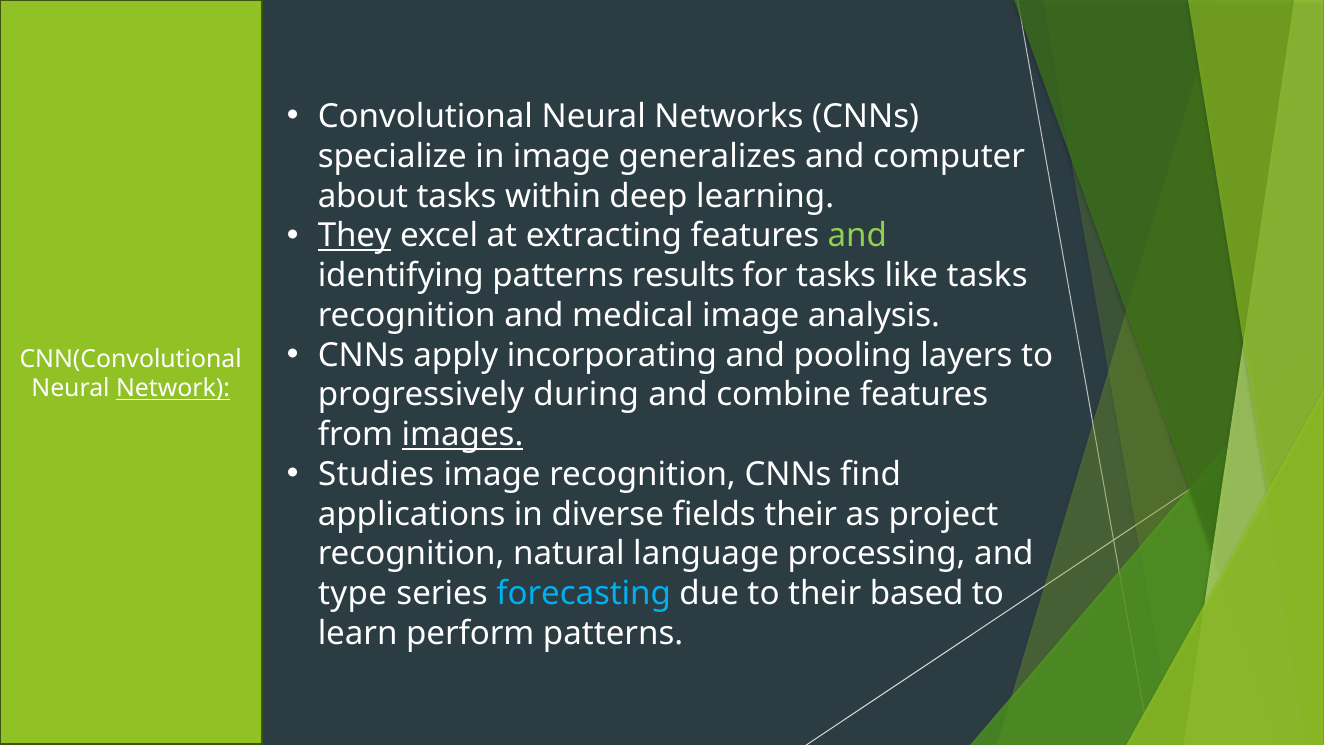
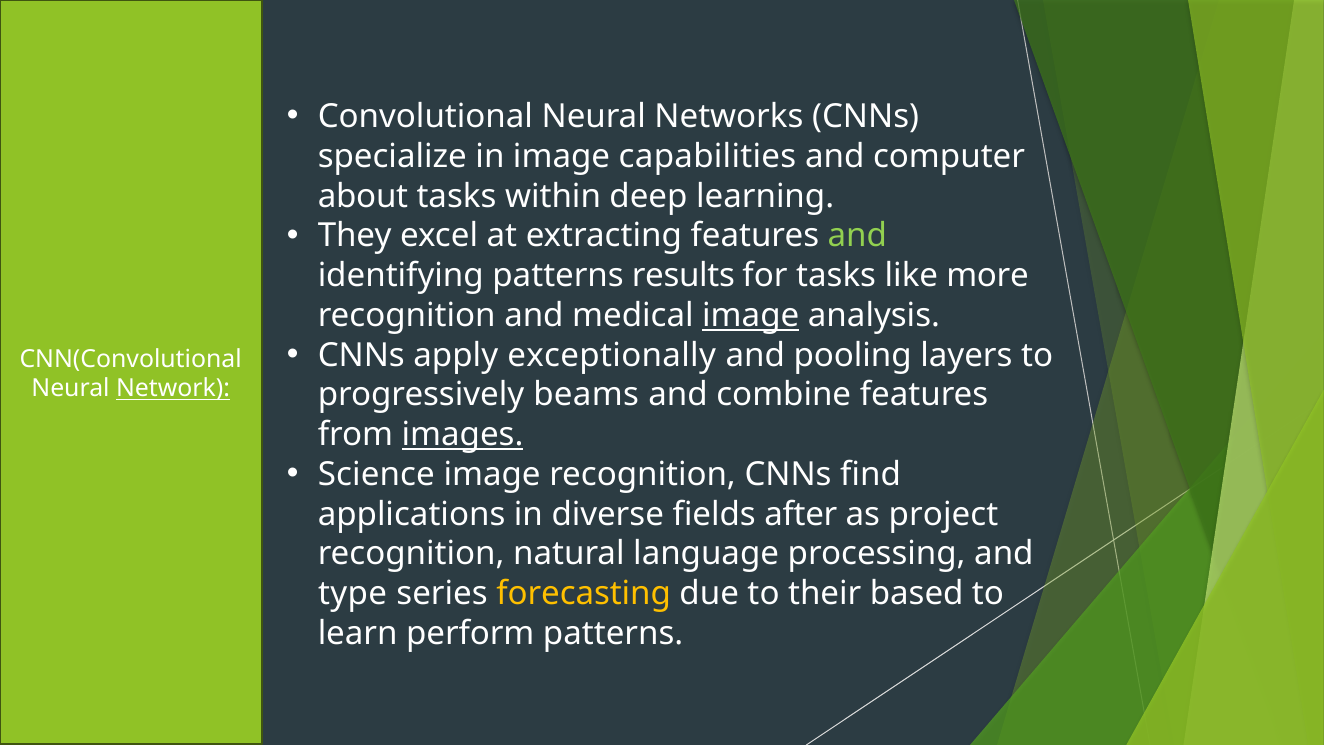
generalizes: generalizes -> capabilities
They underline: present -> none
like tasks: tasks -> more
image at (751, 315) underline: none -> present
incorporating: incorporating -> exceptionally
during: during -> beams
Studies: Studies -> Science
fields their: their -> after
forecasting colour: light blue -> yellow
